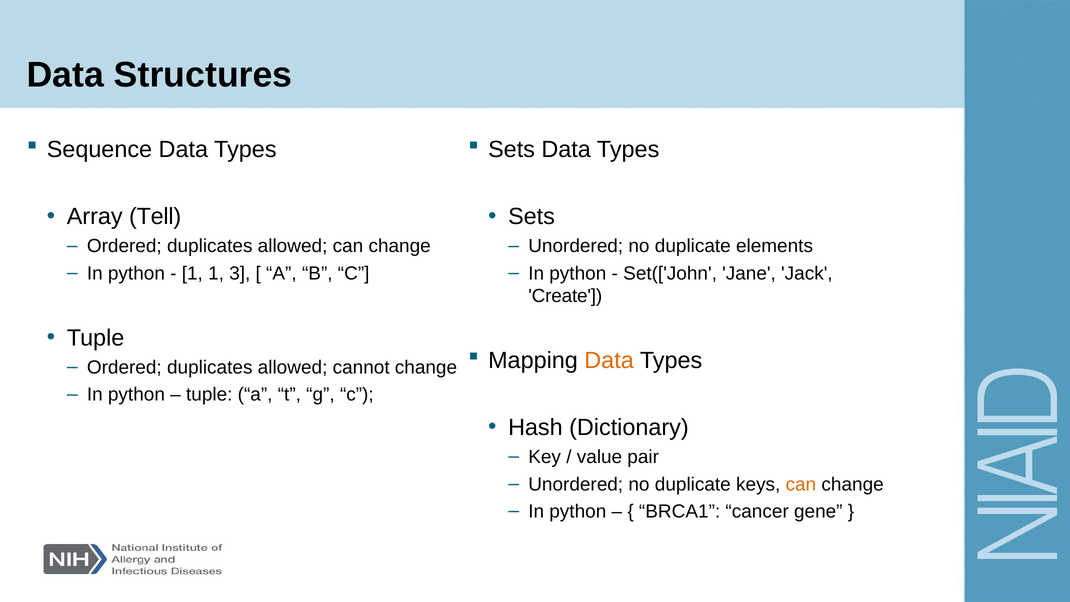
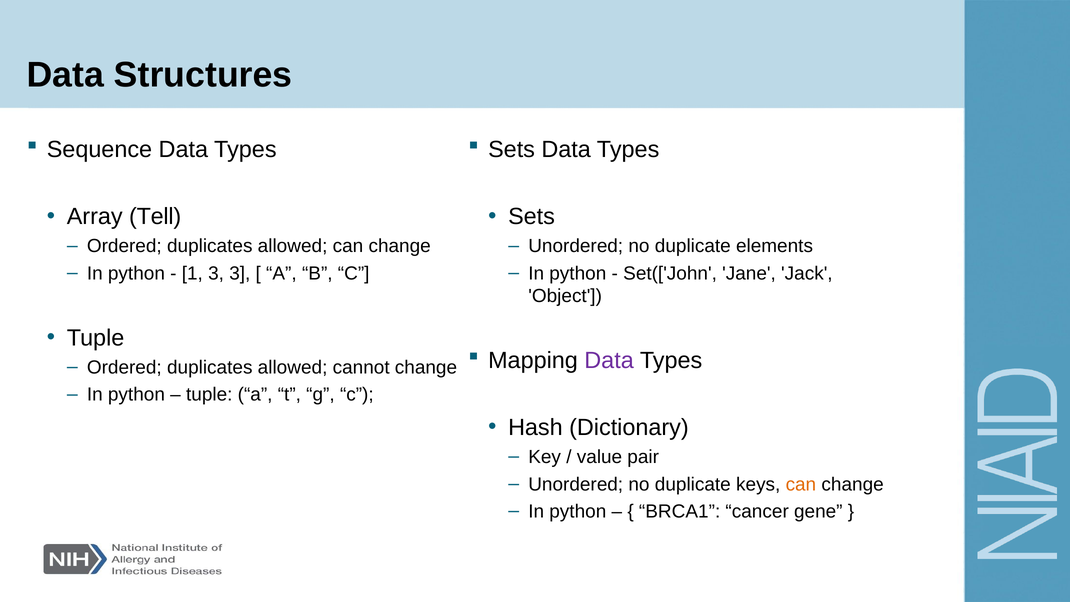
1 1: 1 -> 3
Create: Create -> Object
Data at (609, 361) colour: orange -> purple
